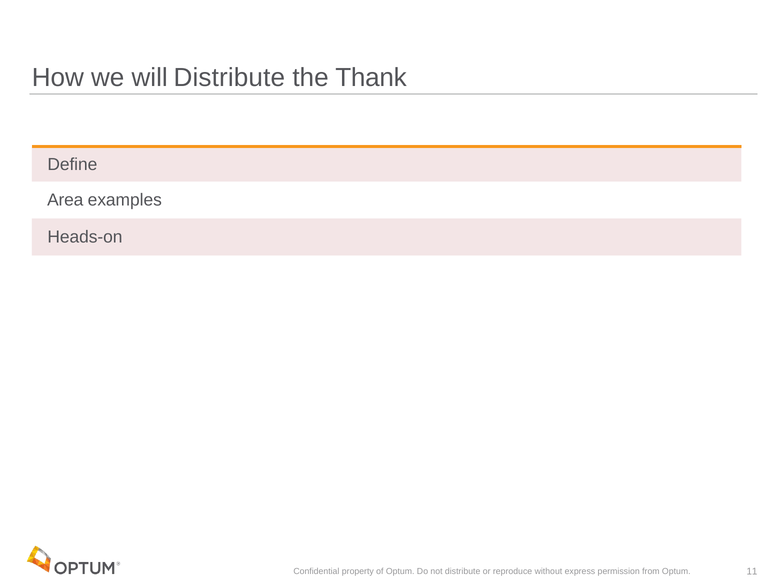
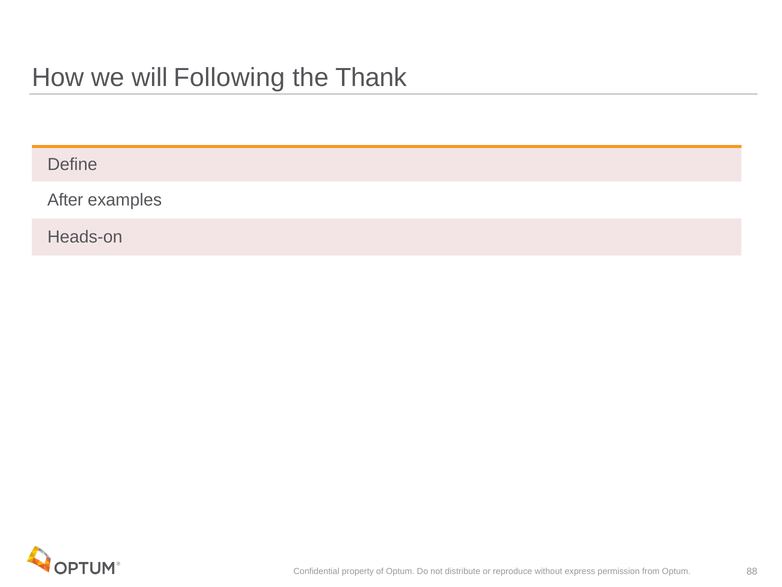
will Distribute: Distribute -> Following
Area: Area -> After
11: 11 -> 88
